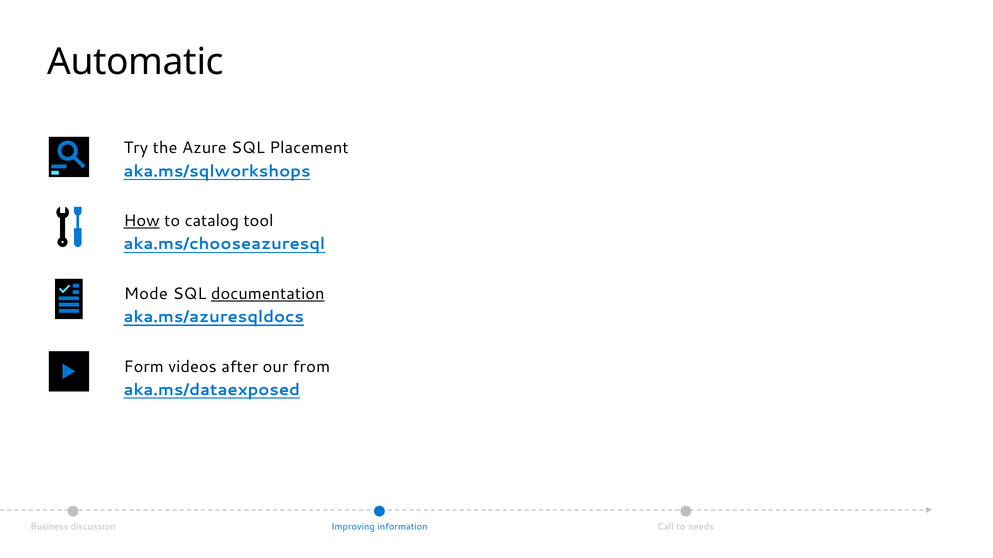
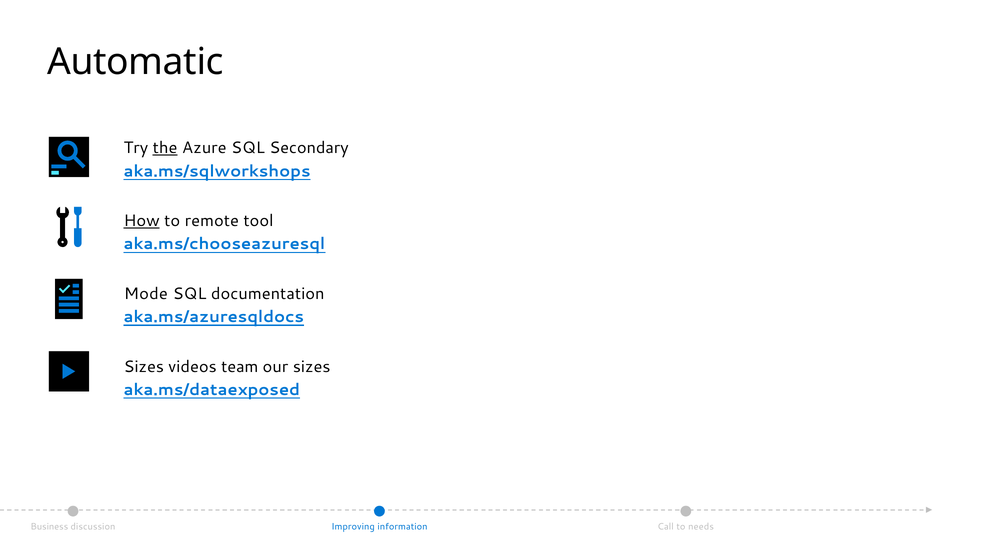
the underline: none -> present
Placement: Placement -> Secondary
catalog: catalog -> remote
documentation underline: present -> none
Form at (144, 367): Form -> Sizes
after: after -> team
our from: from -> sizes
